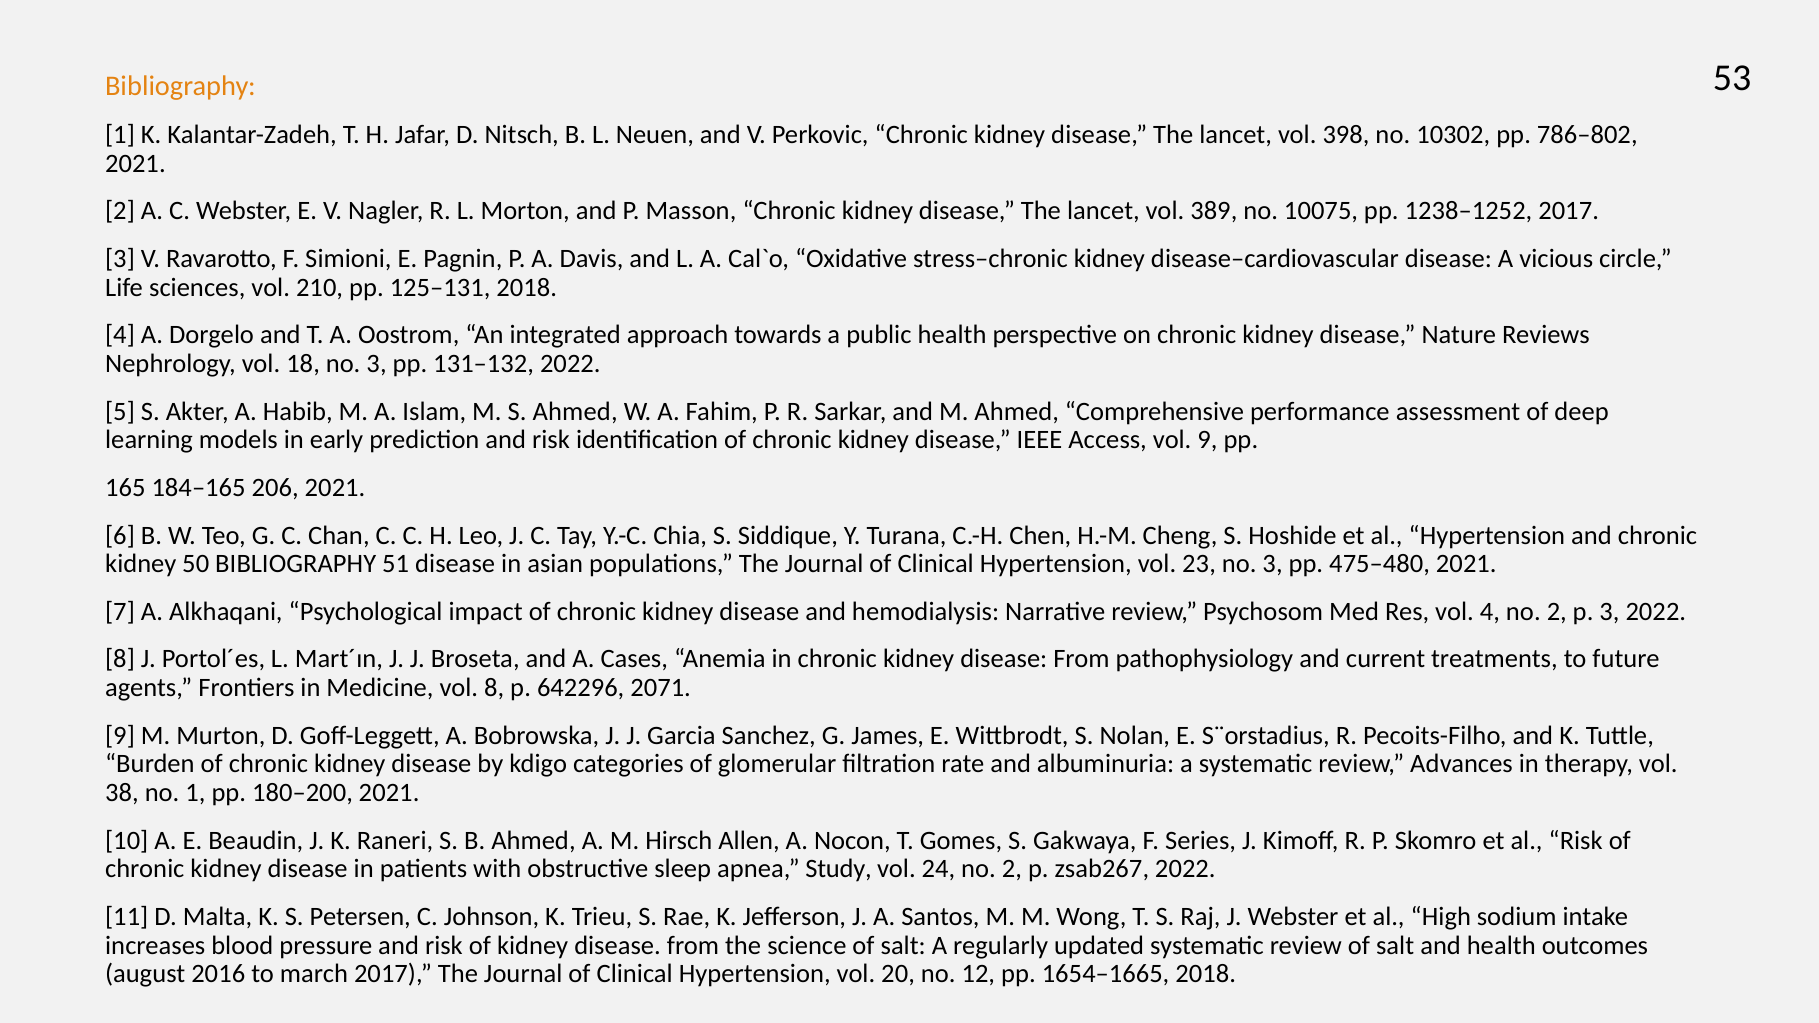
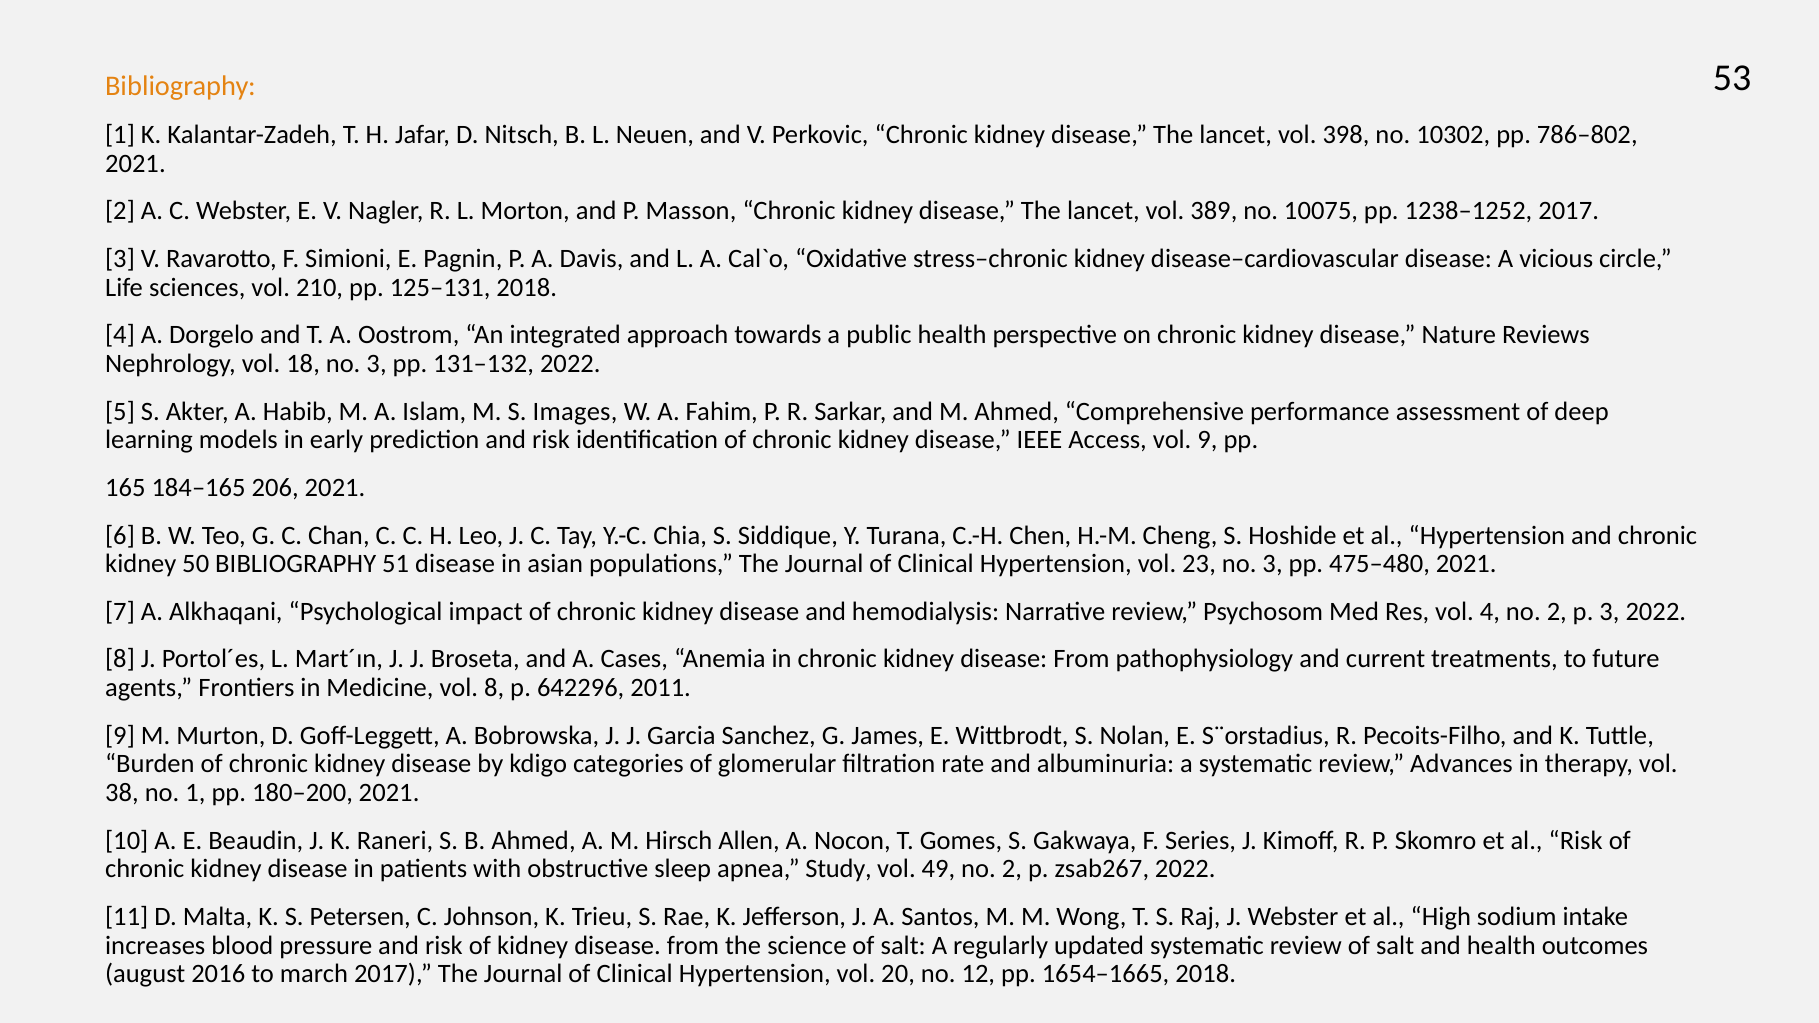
S Ahmed: Ahmed -> Images
2071: 2071 -> 2011
24: 24 -> 49
